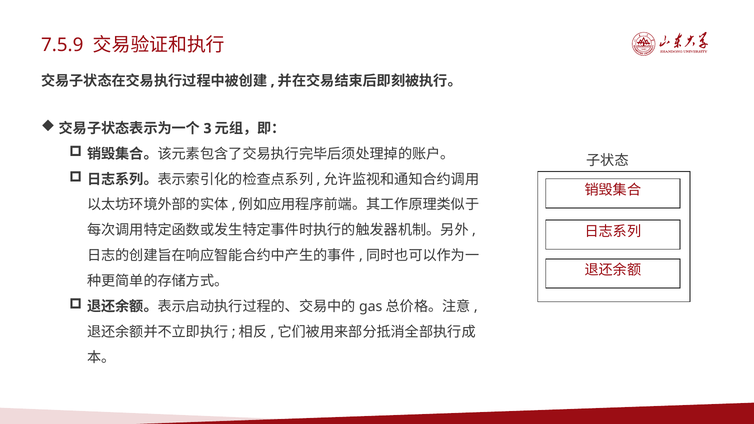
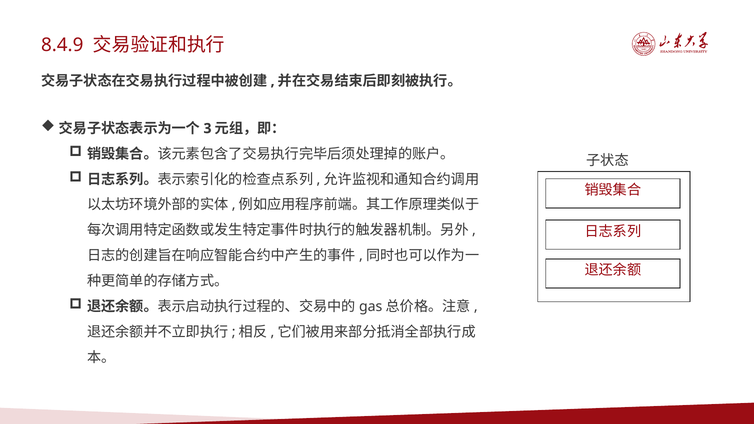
7.5.9: 7.5.9 -> 8.4.9
